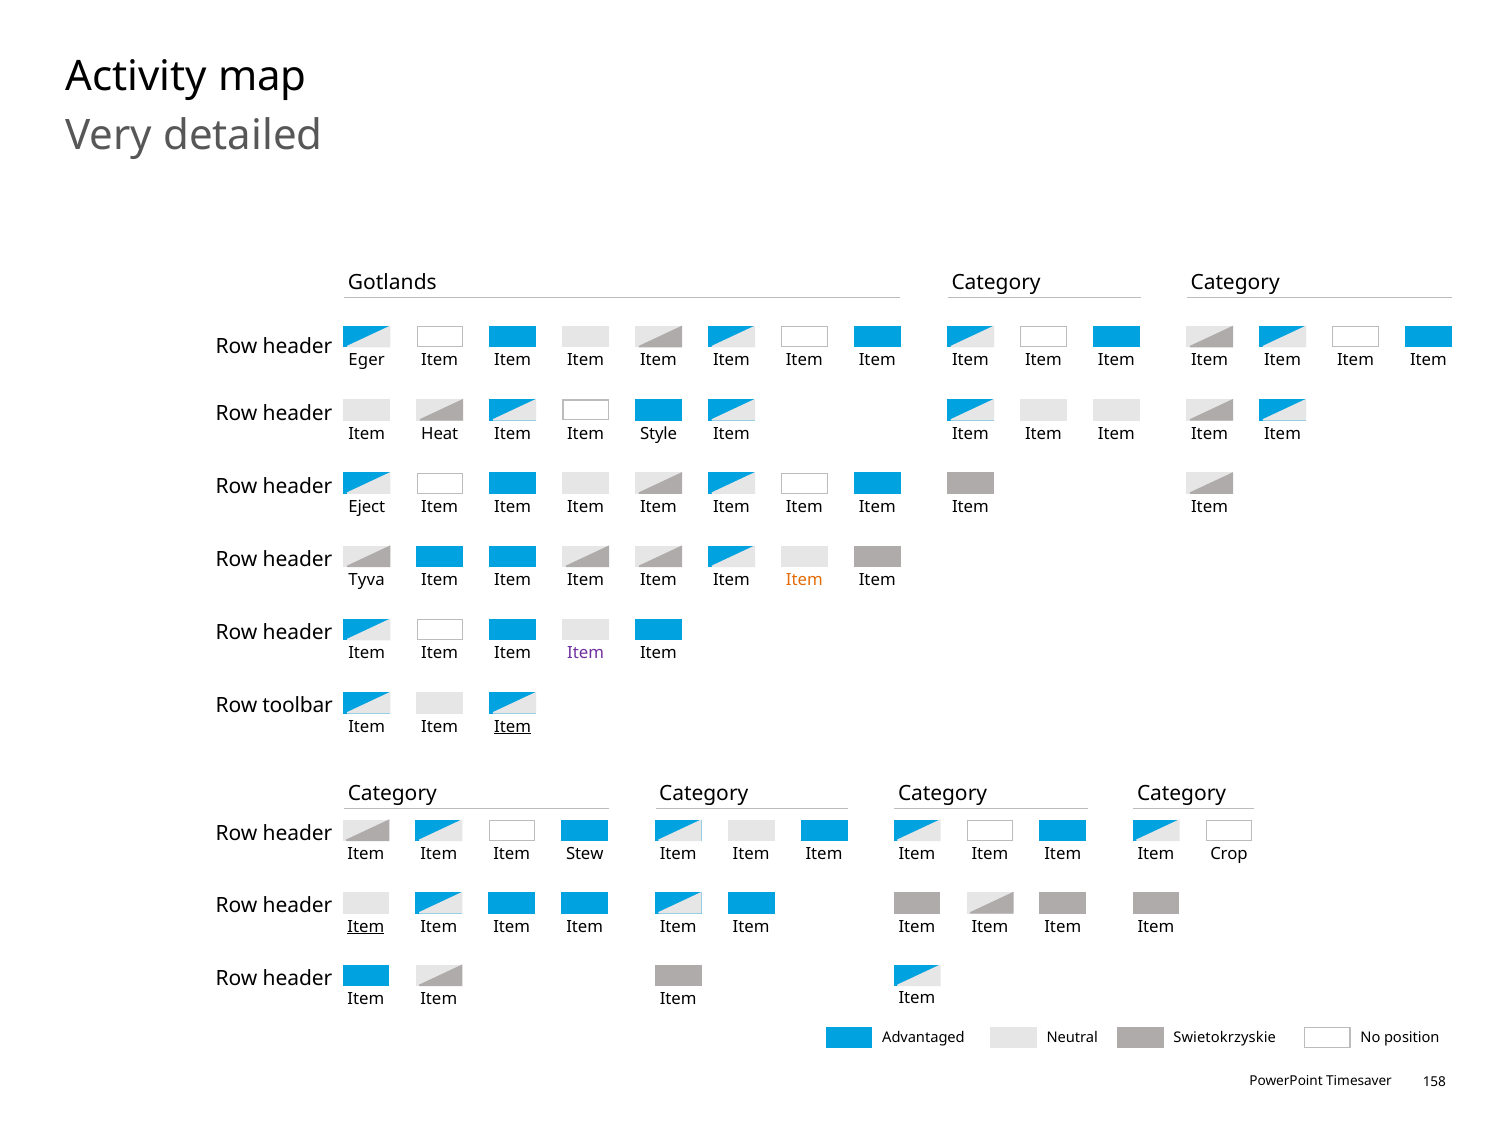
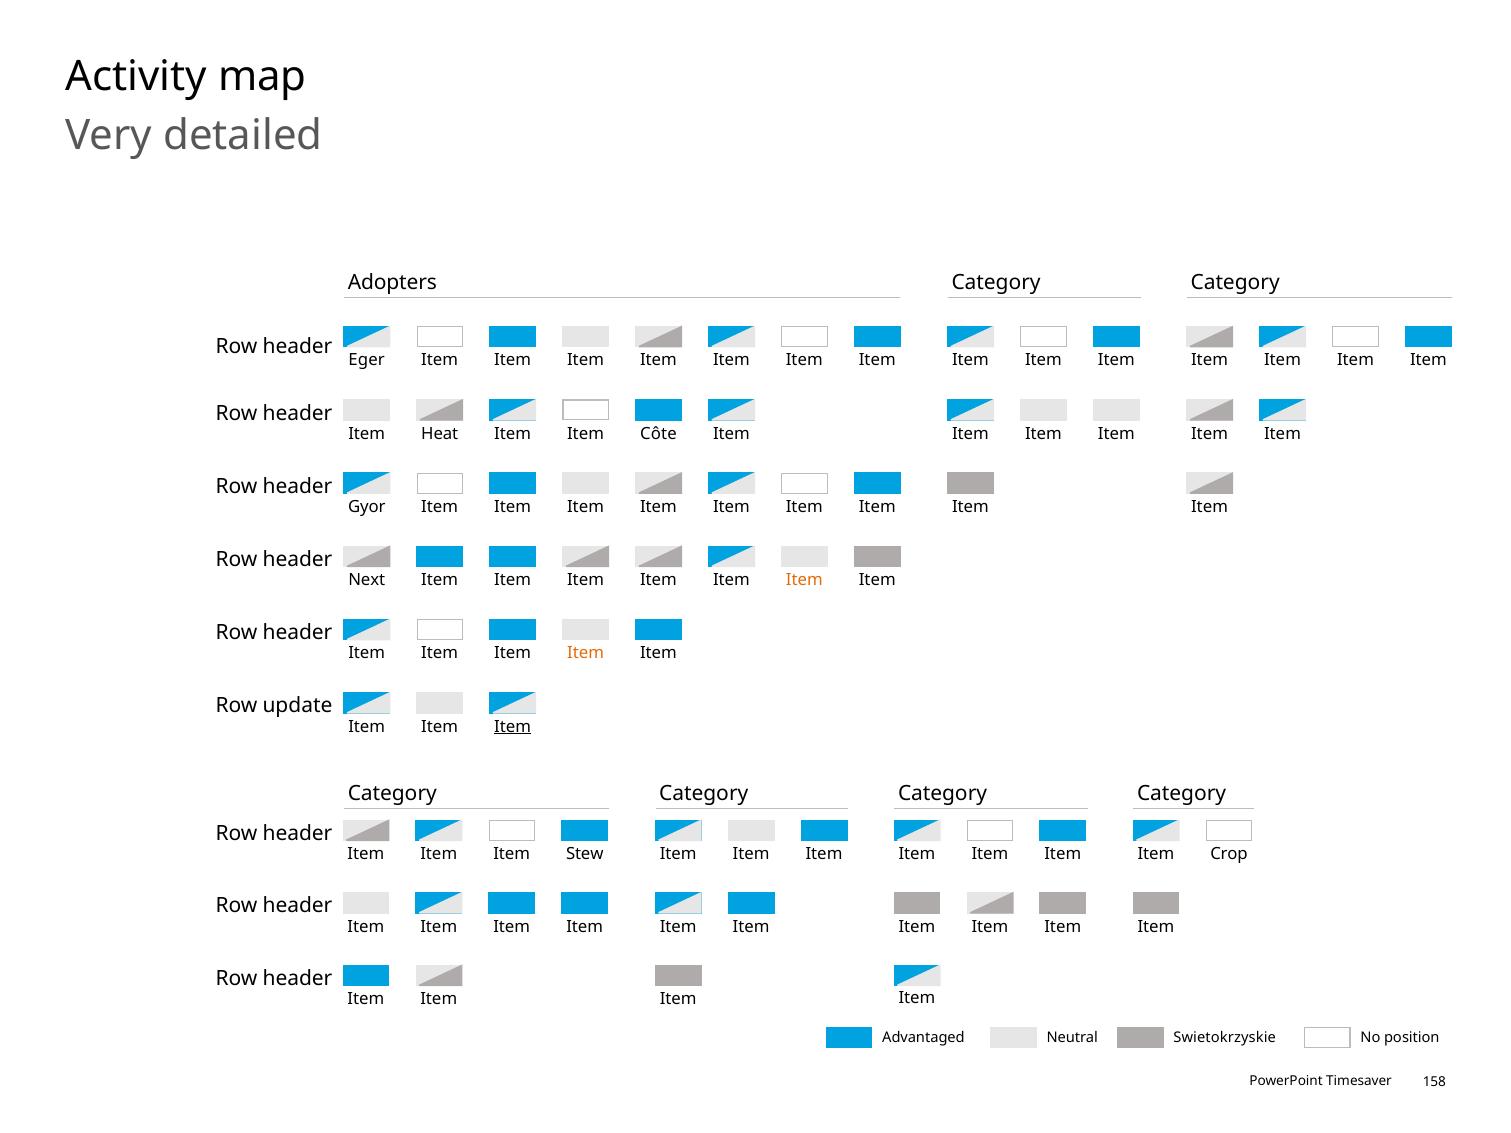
Gotlands: Gotlands -> Adopters
Style: Style -> Côte
Eject: Eject -> Gyor
Tyva: Tyva -> Next
Item at (586, 653) colour: purple -> orange
toolbar: toolbar -> update
Item at (366, 927) underline: present -> none
